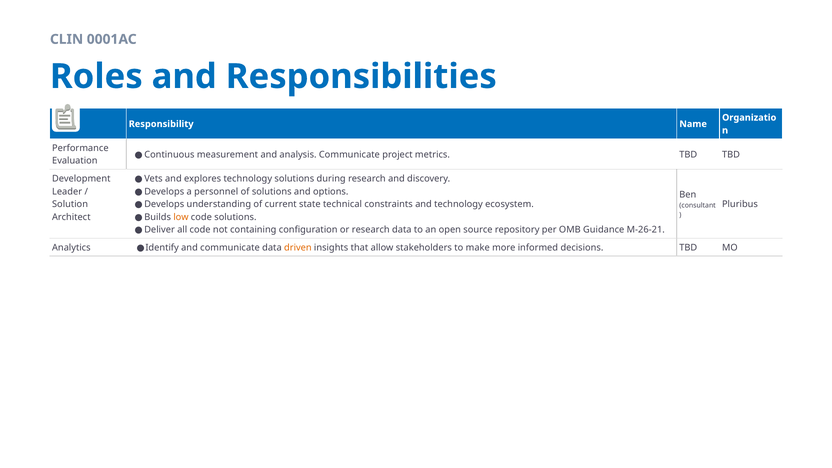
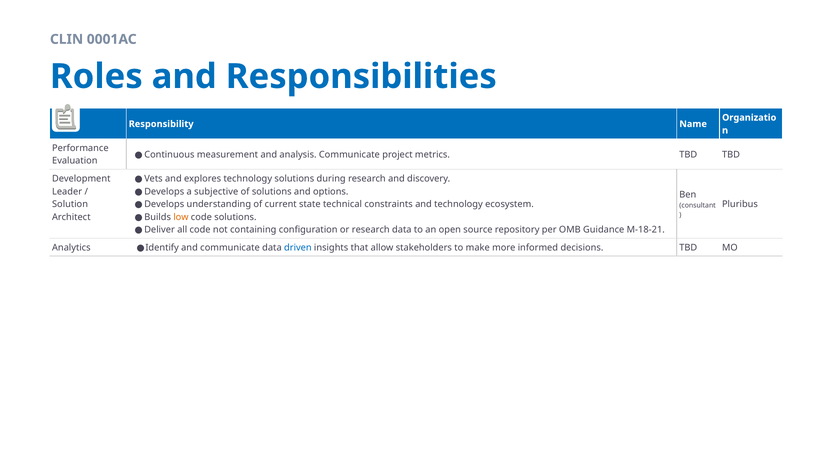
personnel: personnel -> subjective
M-26-21: M-26-21 -> M-18-21
driven colour: orange -> blue
